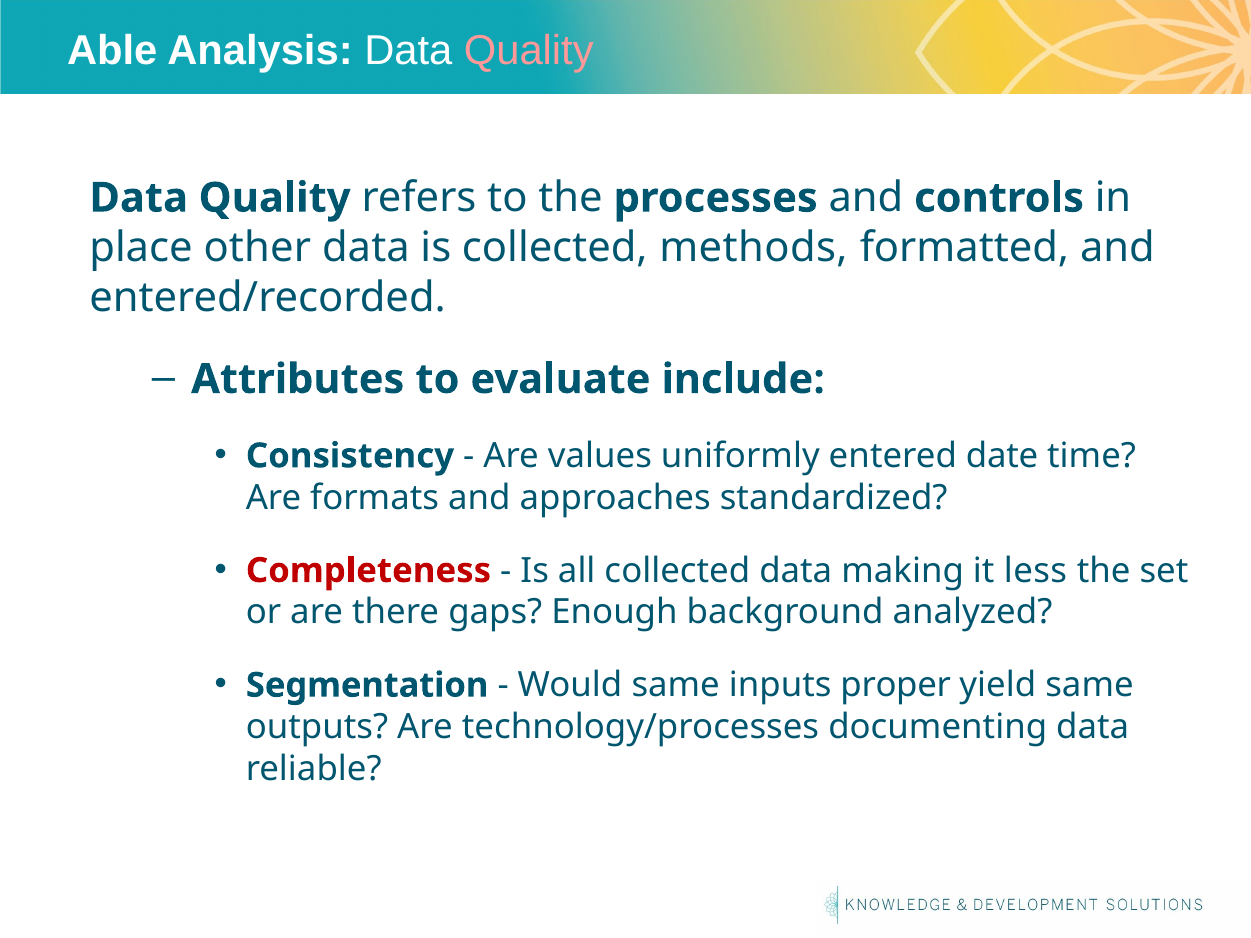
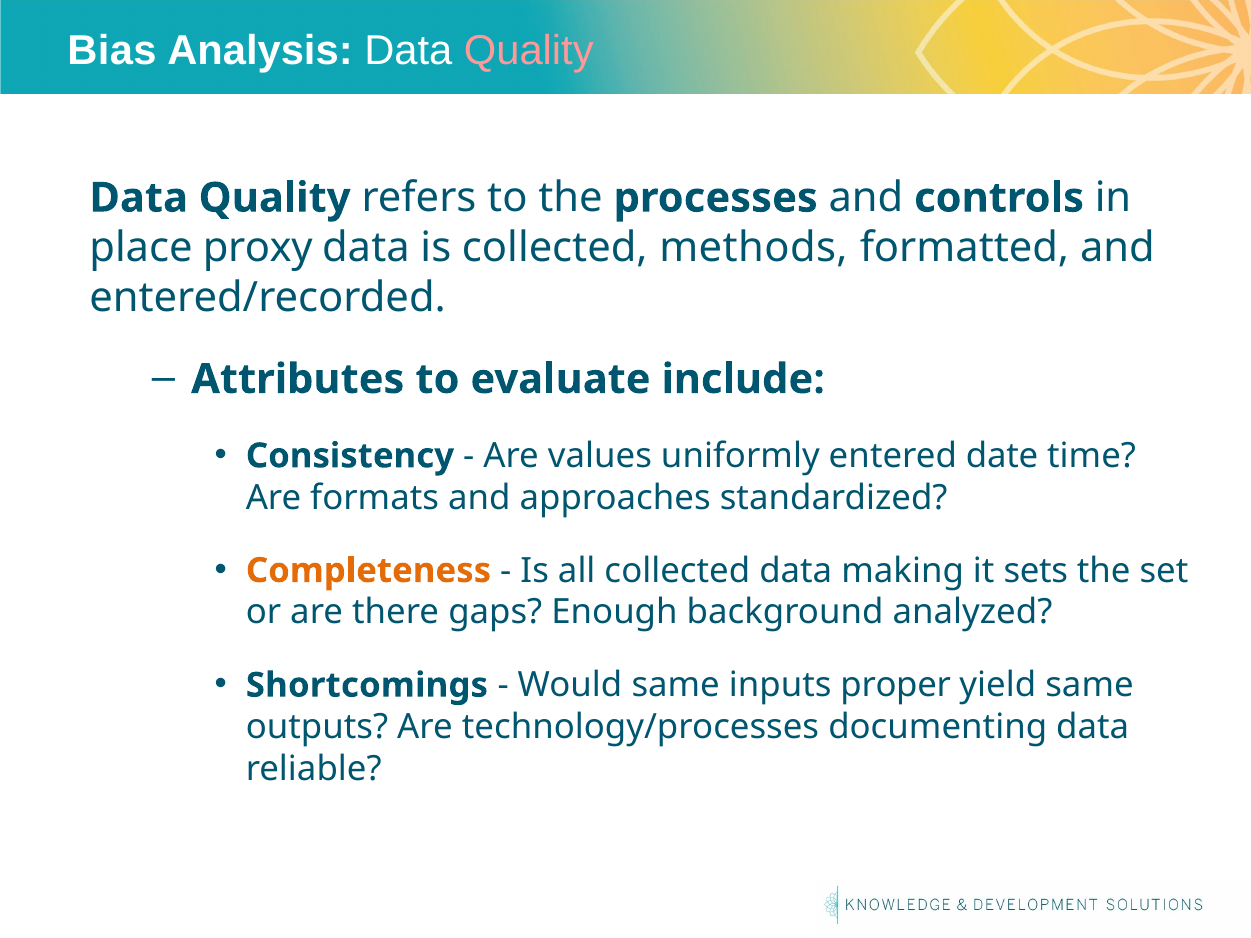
Able: Able -> Bias
other: other -> proxy
Completeness colour: red -> orange
less: less -> sets
Segmentation: Segmentation -> Shortcomings
